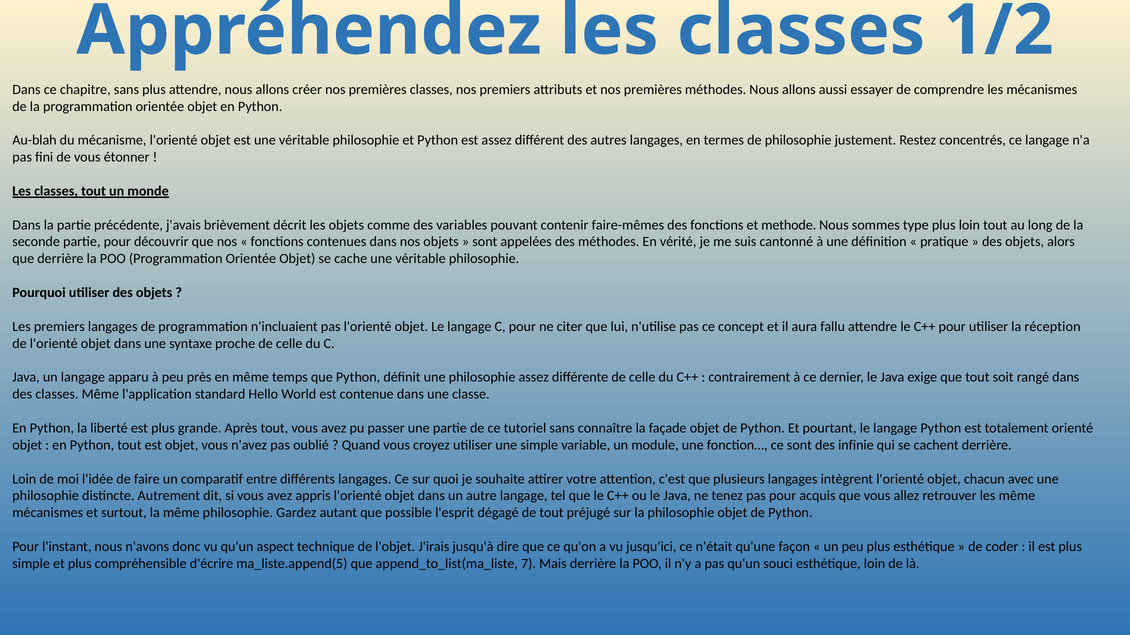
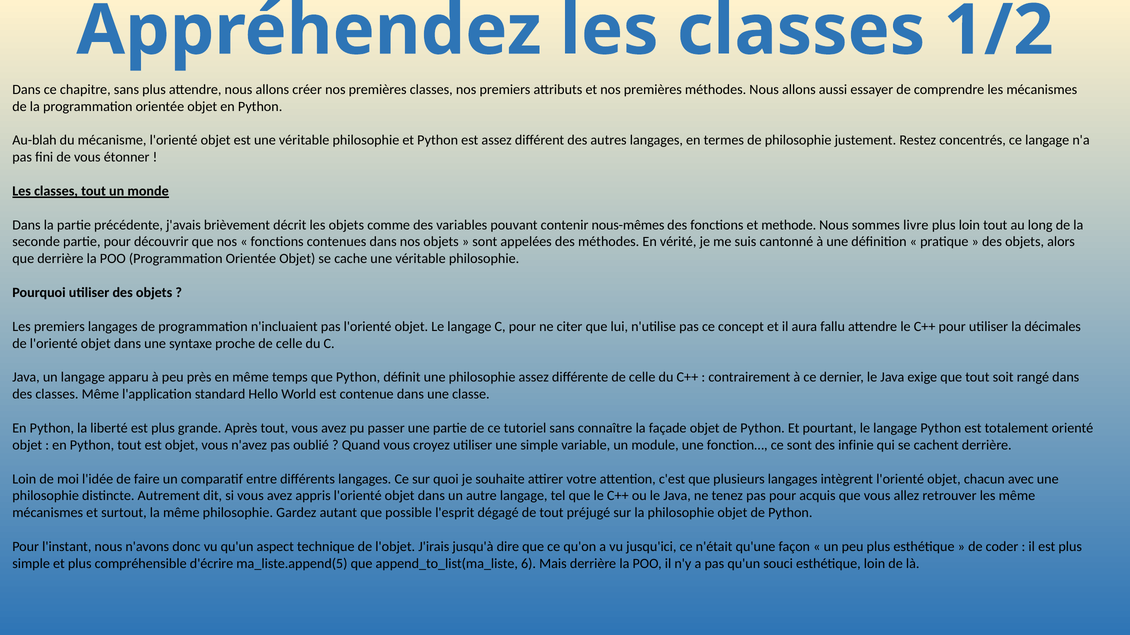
faire-mêmes: faire-mêmes -> nous-mêmes
type: type -> livre
réception: réception -> décimales
7: 7 -> 6
